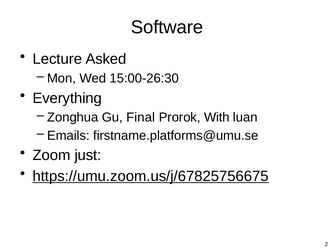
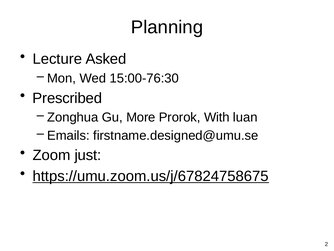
Software: Software -> Planning
15:00-26:30: 15:00-26:30 -> 15:00-76:30
Everything: Everything -> Prescribed
Final: Final -> More
firstname.platforms@umu.se: firstname.platforms@umu.se -> firstname.designed@umu.se
https://umu.zoom.us/j/67825756675: https://umu.zoom.us/j/67825756675 -> https://umu.zoom.us/j/67824758675
